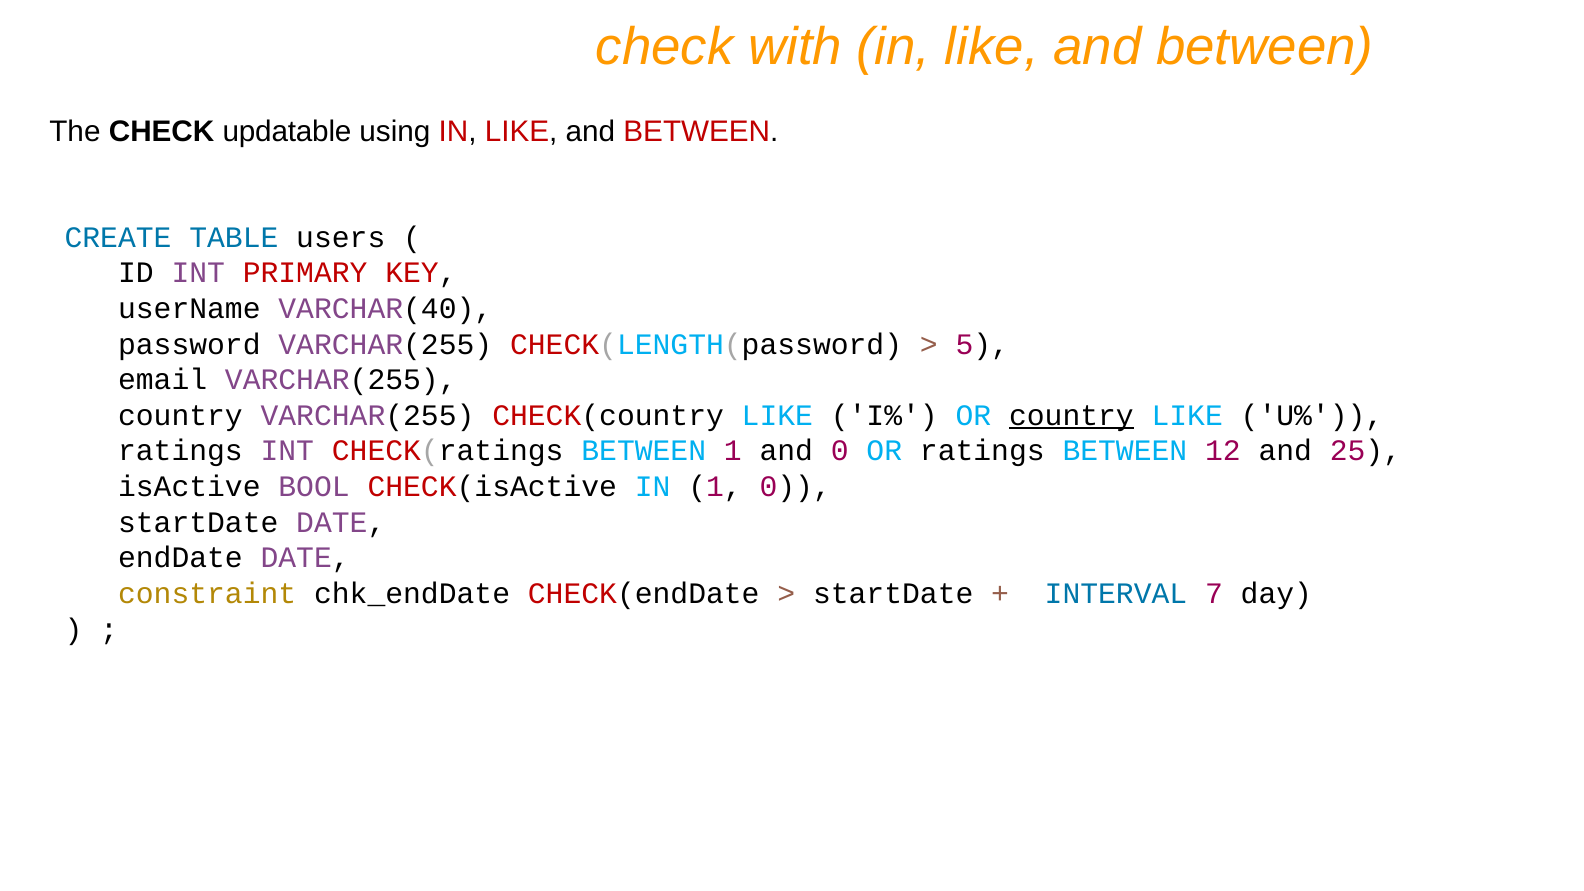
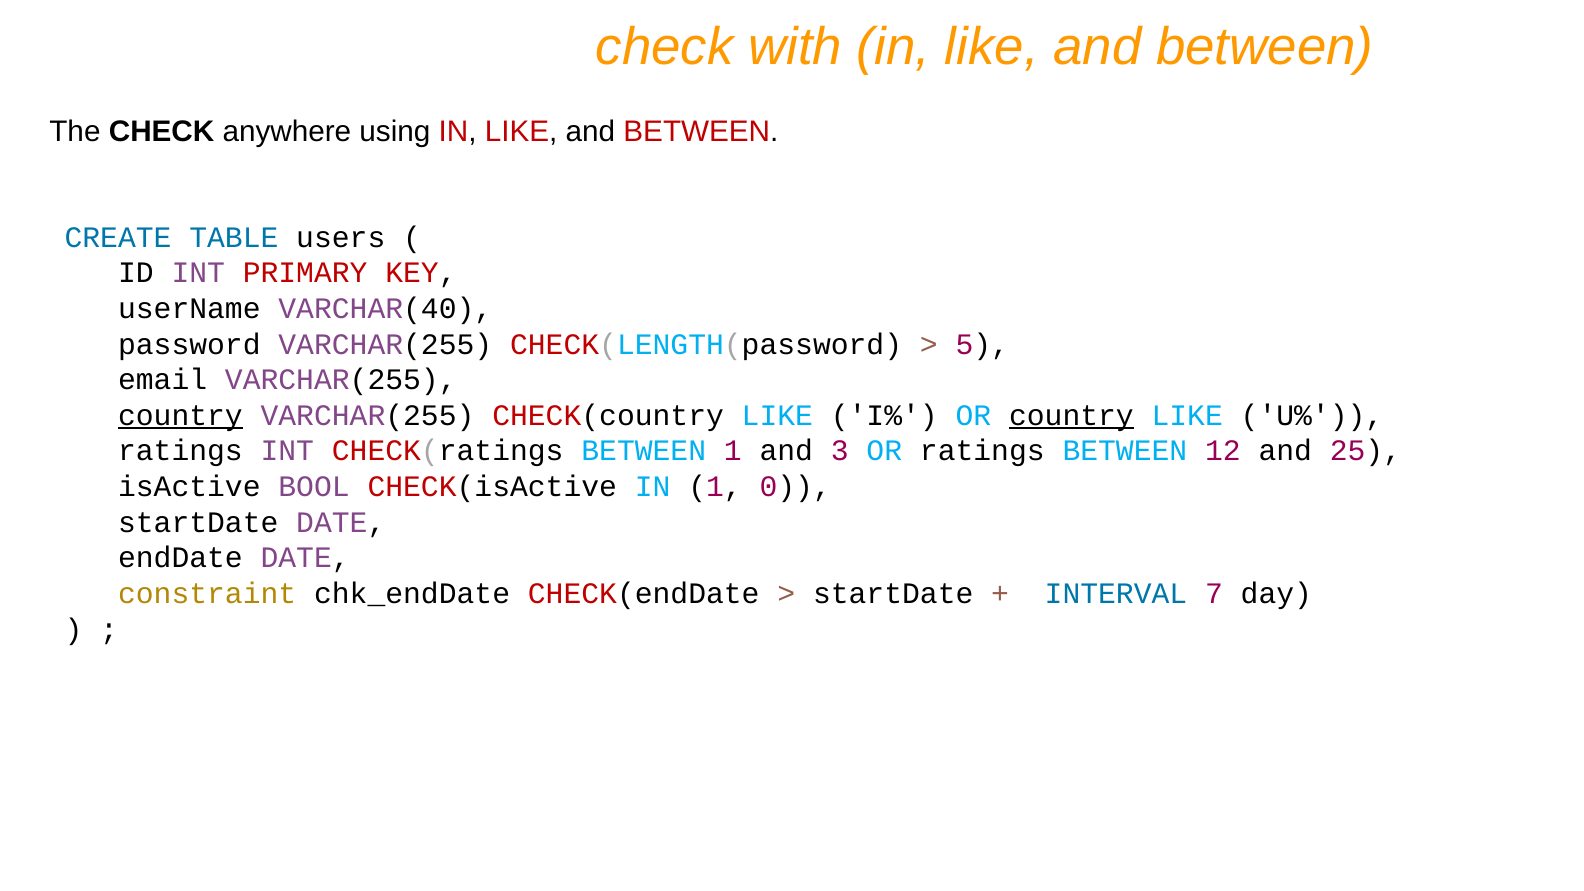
updatable: updatable -> anywhere
country at (180, 415) underline: none -> present
and 0: 0 -> 3
